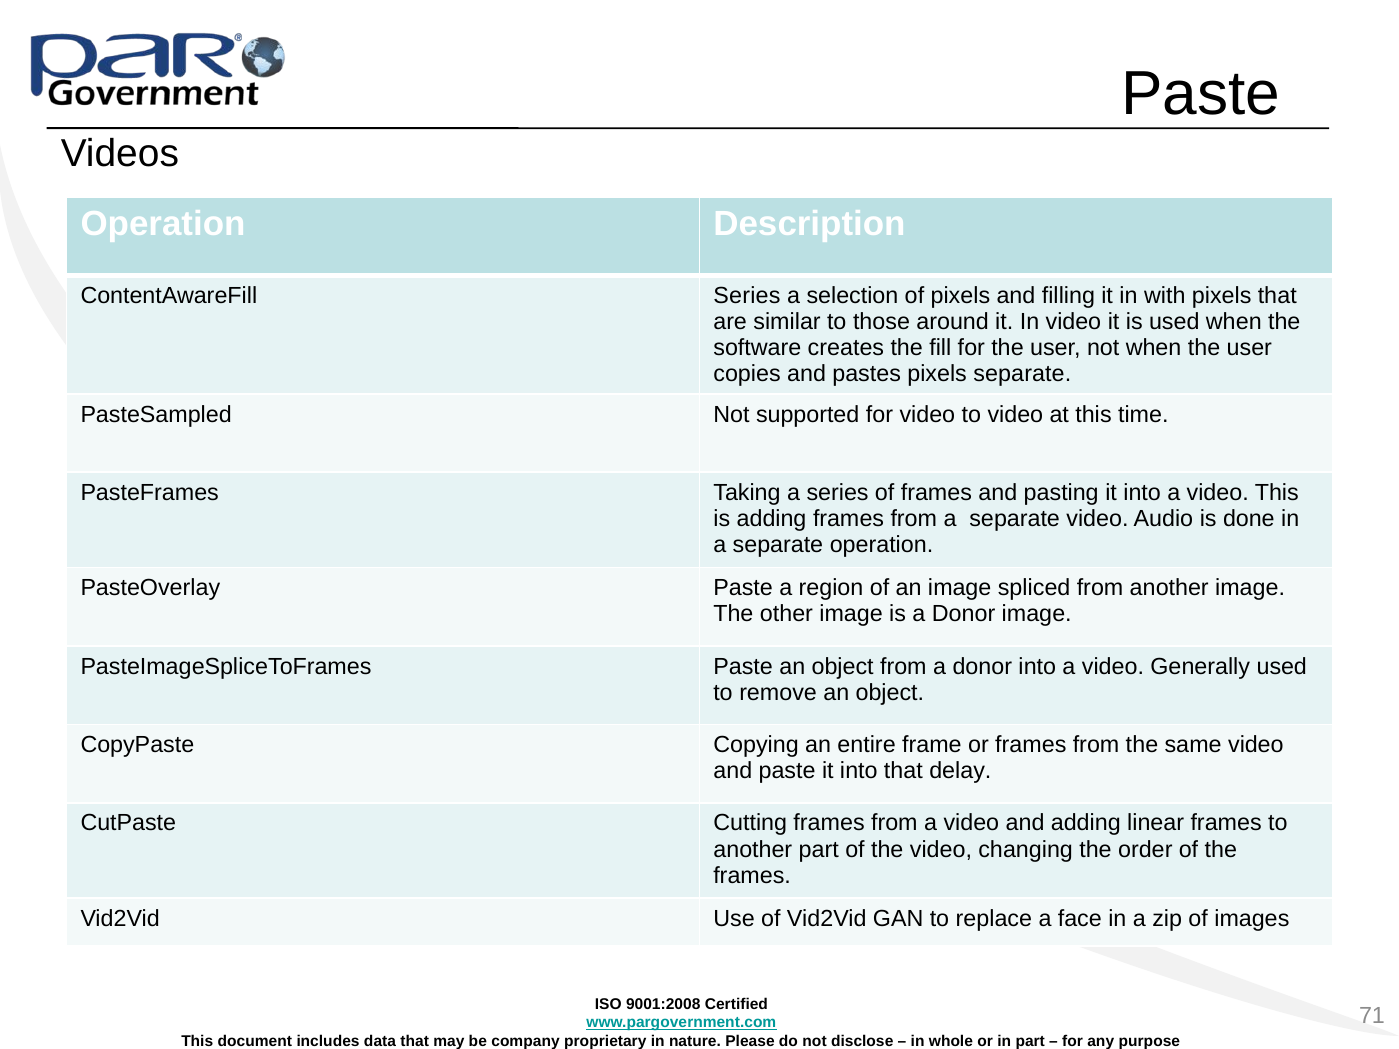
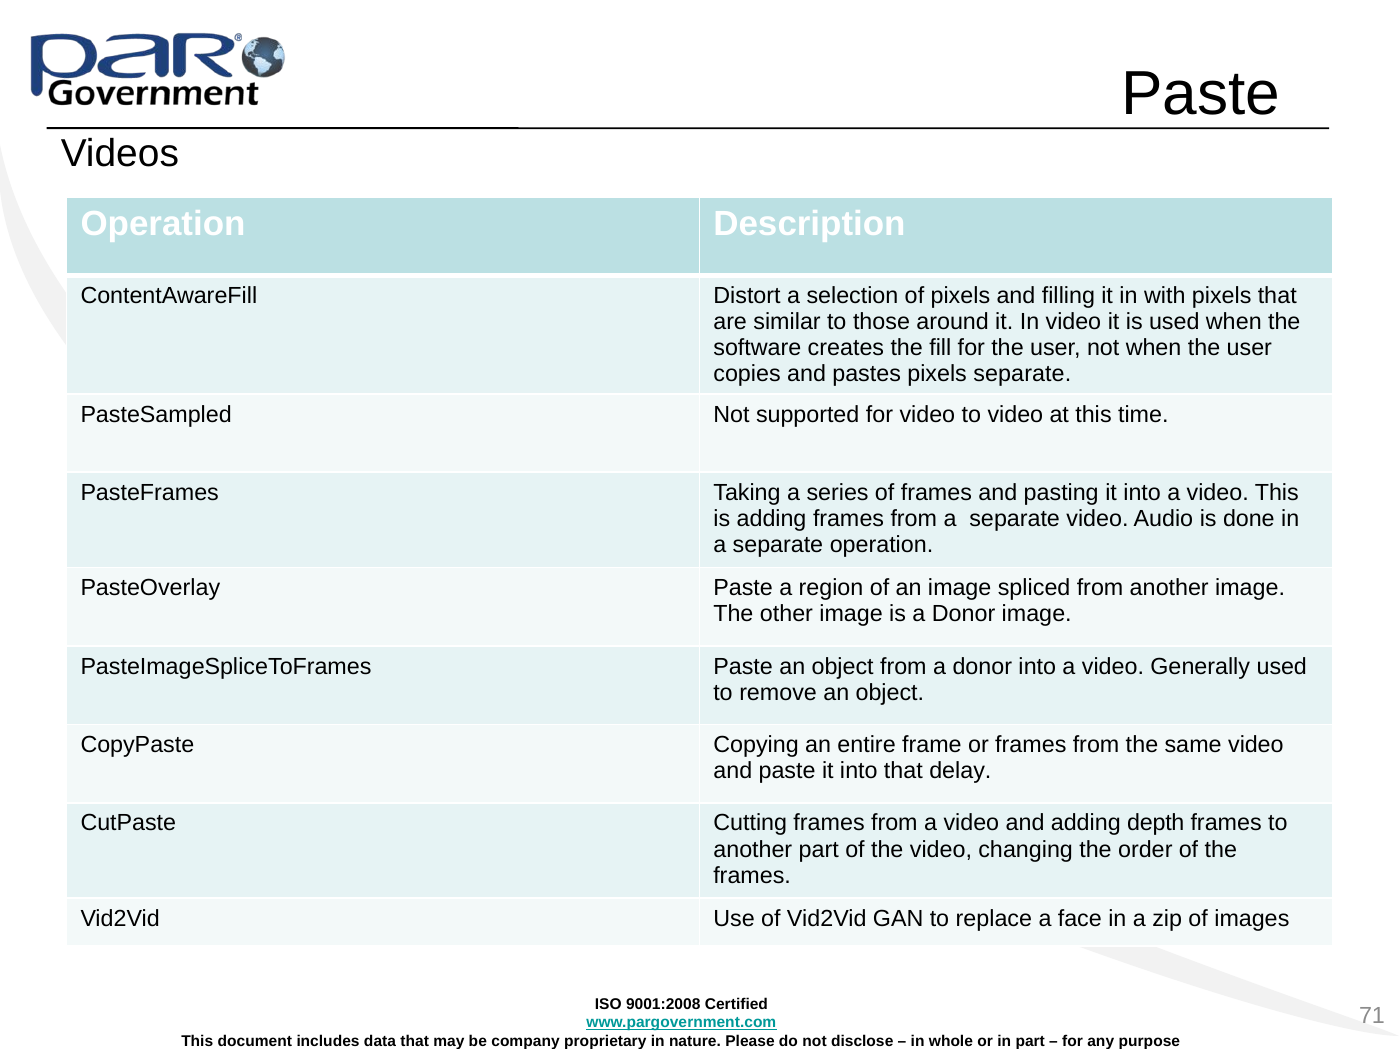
ContentAwareFill Series: Series -> Distort
linear: linear -> depth
